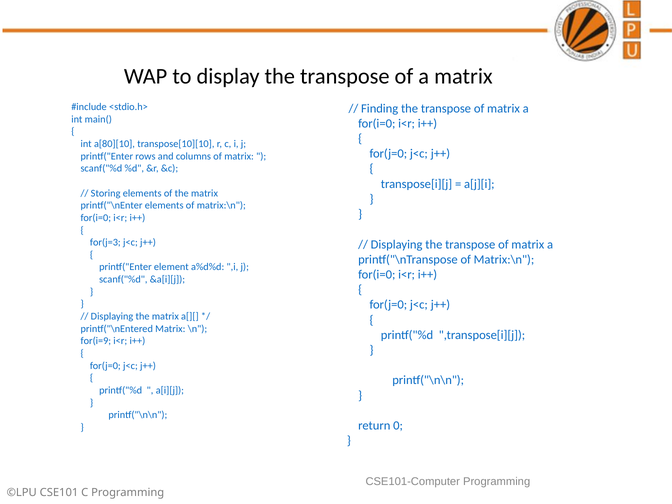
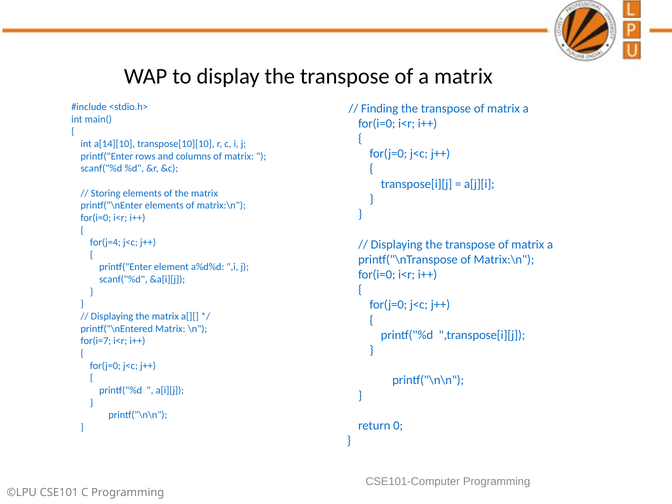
a[80][10: a[80][10 -> a[14][10
for(j=3: for(j=3 -> for(j=4
for(i=9: for(i=9 -> for(i=7
